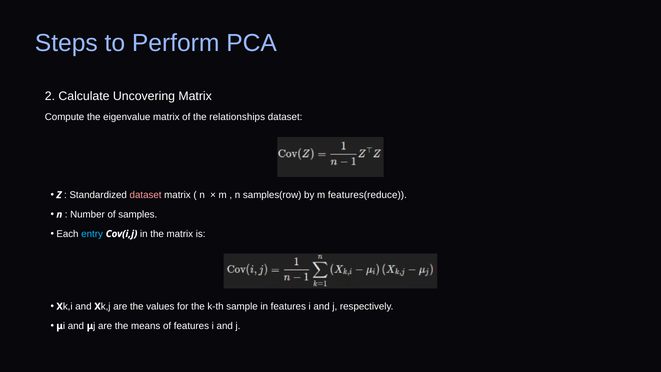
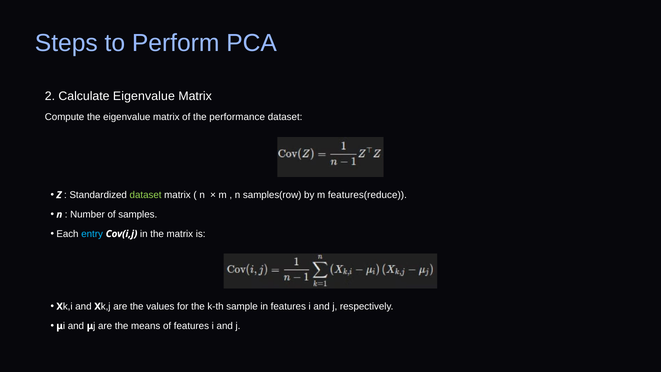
Calculate Uncovering: Uncovering -> Eigenvalue
relationships: relationships -> performance
dataset at (146, 195) colour: pink -> light green
